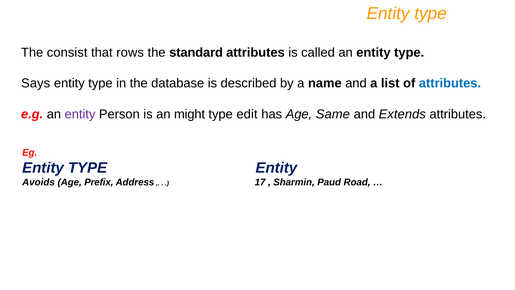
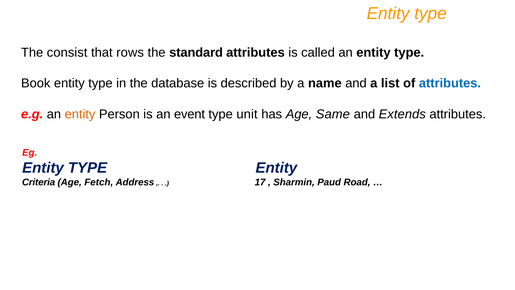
Says: Says -> Book
entity at (80, 114) colour: purple -> orange
might: might -> event
edit: edit -> unit
Avoids: Avoids -> Criteria
Prefix: Prefix -> Fetch
